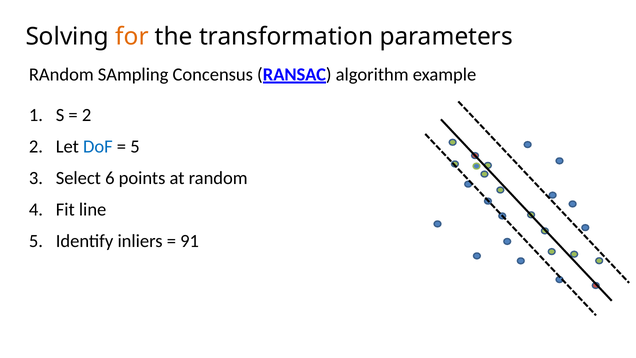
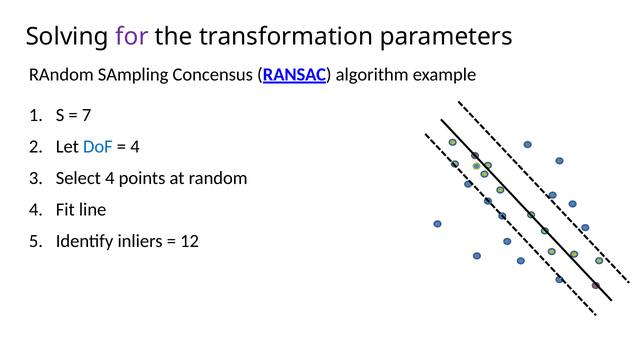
for colour: orange -> purple
2 at (87, 115): 2 -> 7
5 at (135, 146): 5 -> 4
Select 6: 6 -> 4
91: 91 -> 12
